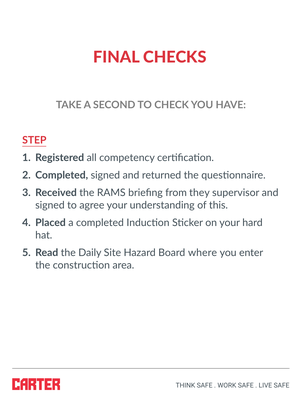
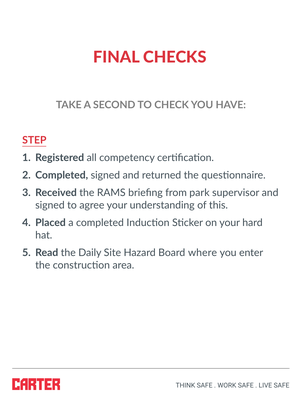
they: they -> park
